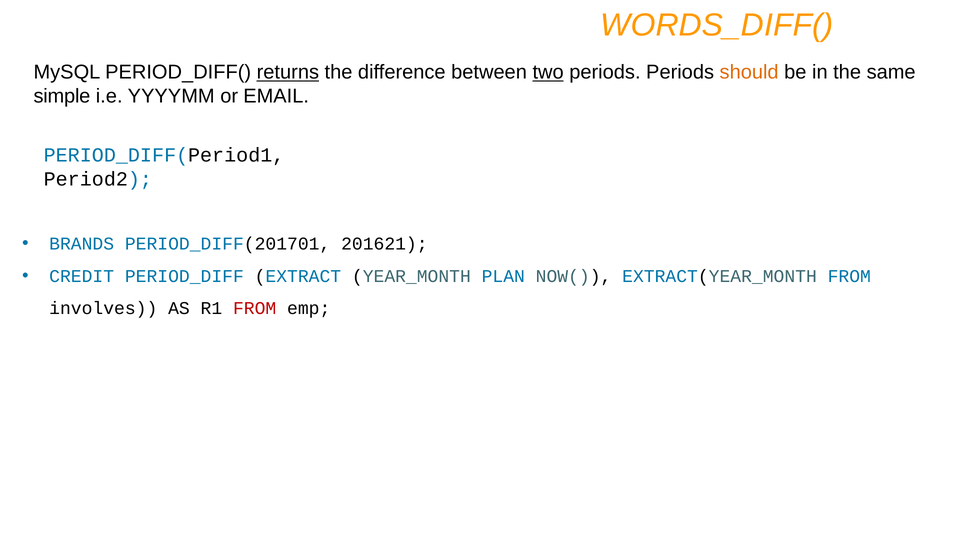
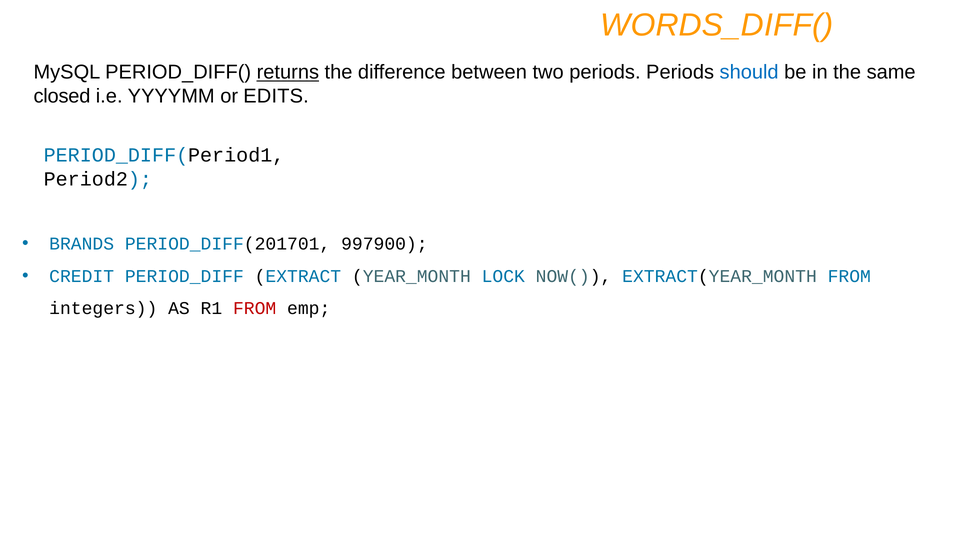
two underline: present -> none
should colour: orange -> blue
simple: simple -> closed
EMAIL: EMAIL -> EDITS
201621: 201621 -> 997900
PLAN: PLAN -> LOCK
involves: involves -> integers
